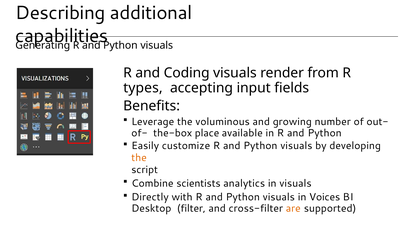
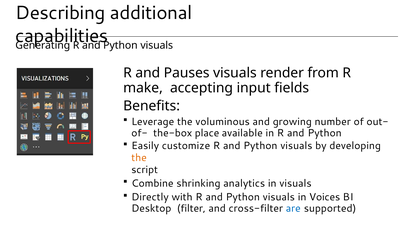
Coding: Coding -> Pauses
types: types -> make
scientists: scientists -> shrinking
are colour: orange -> blue
